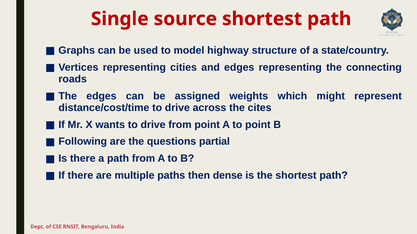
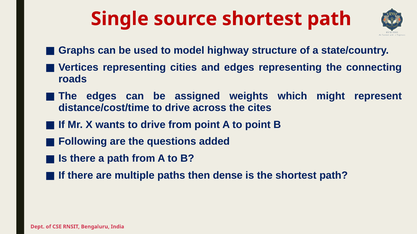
partial: partial -> added
